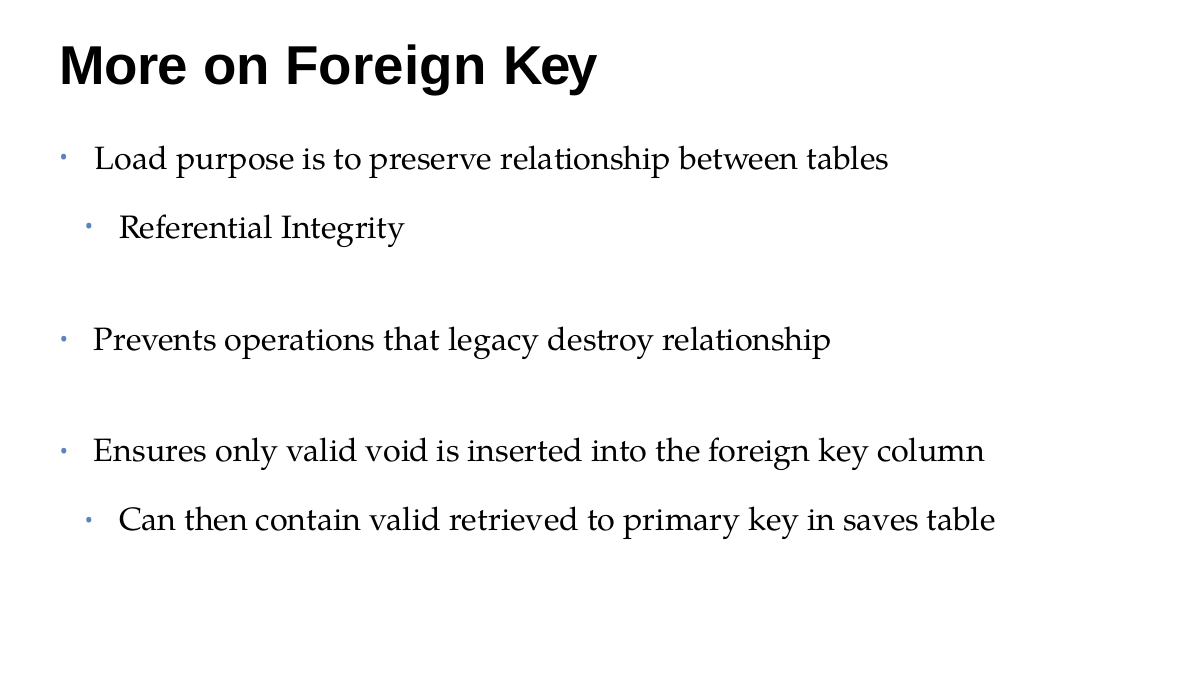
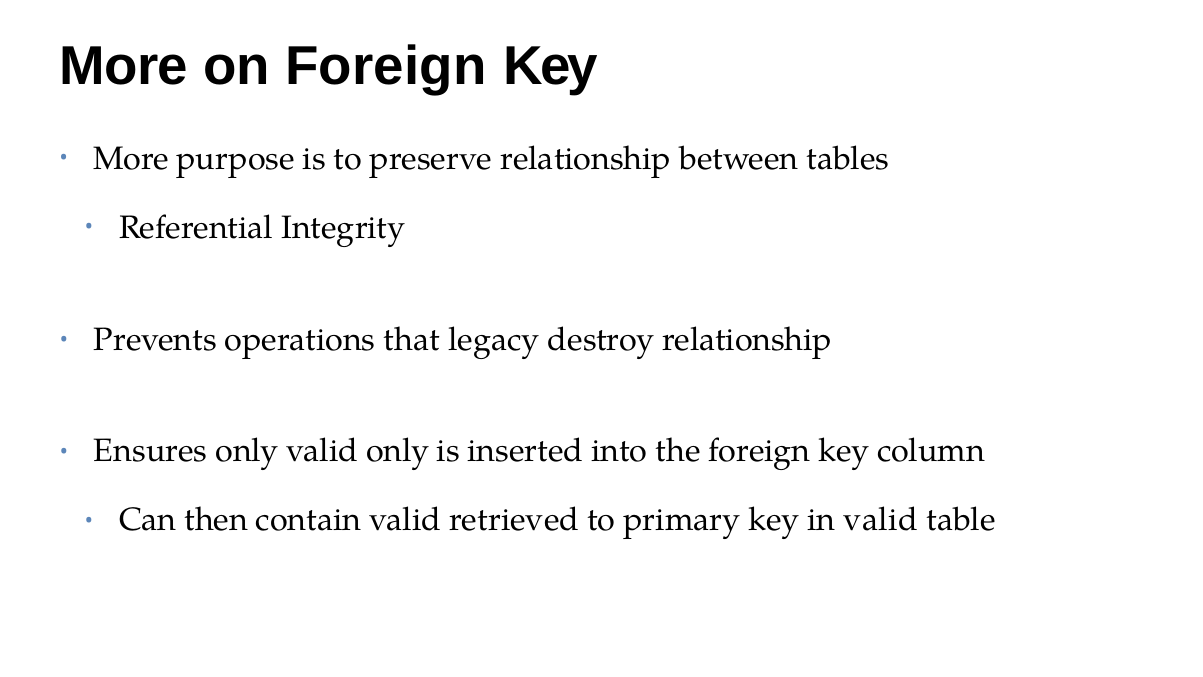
Load at (131, 159): Load -> More
valid void: void -> only
in saves: saves -> valid
